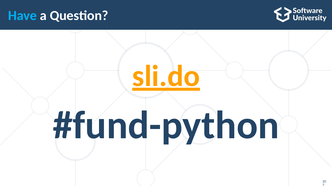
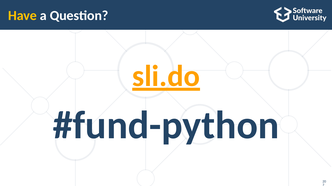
Have colour: light blue -> yellow
